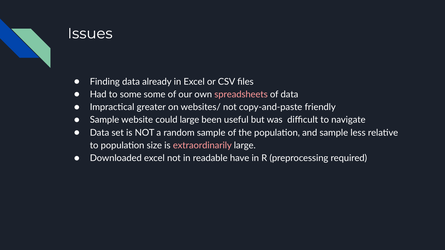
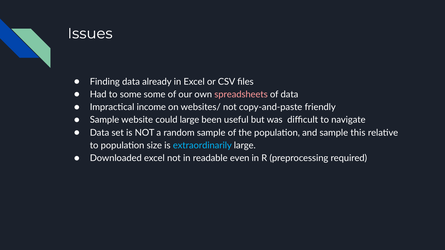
greater: greater -> income
less: less -> this
extraordinarily colour: pink -> light blue
have: have -> even
